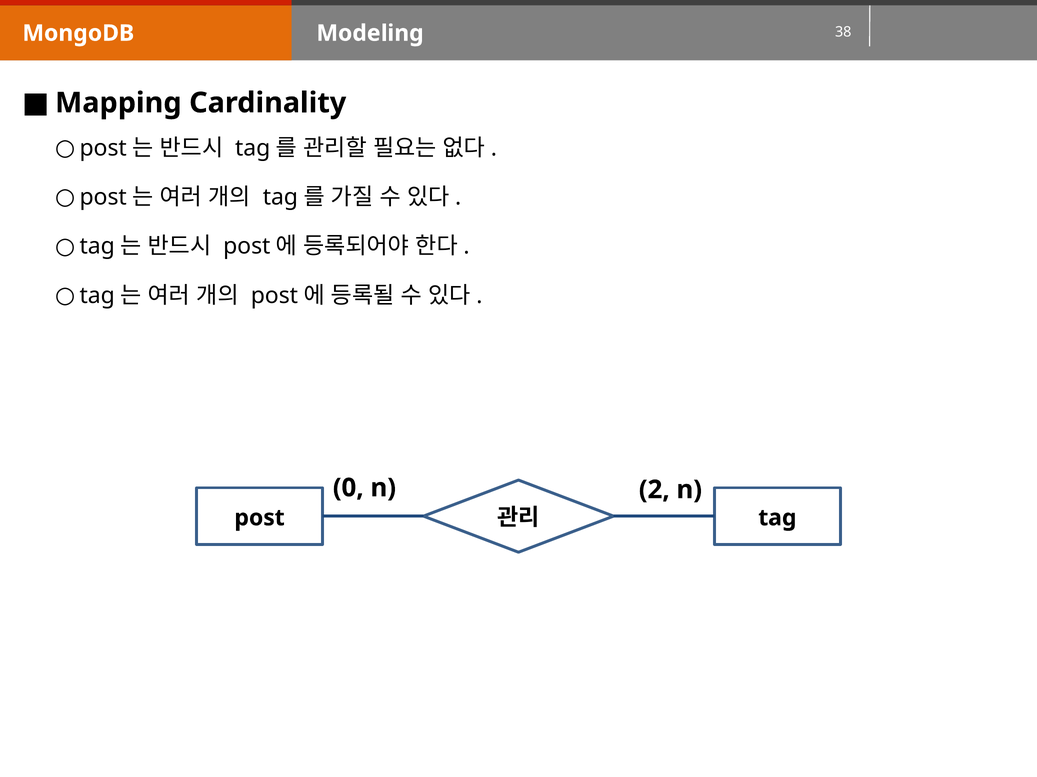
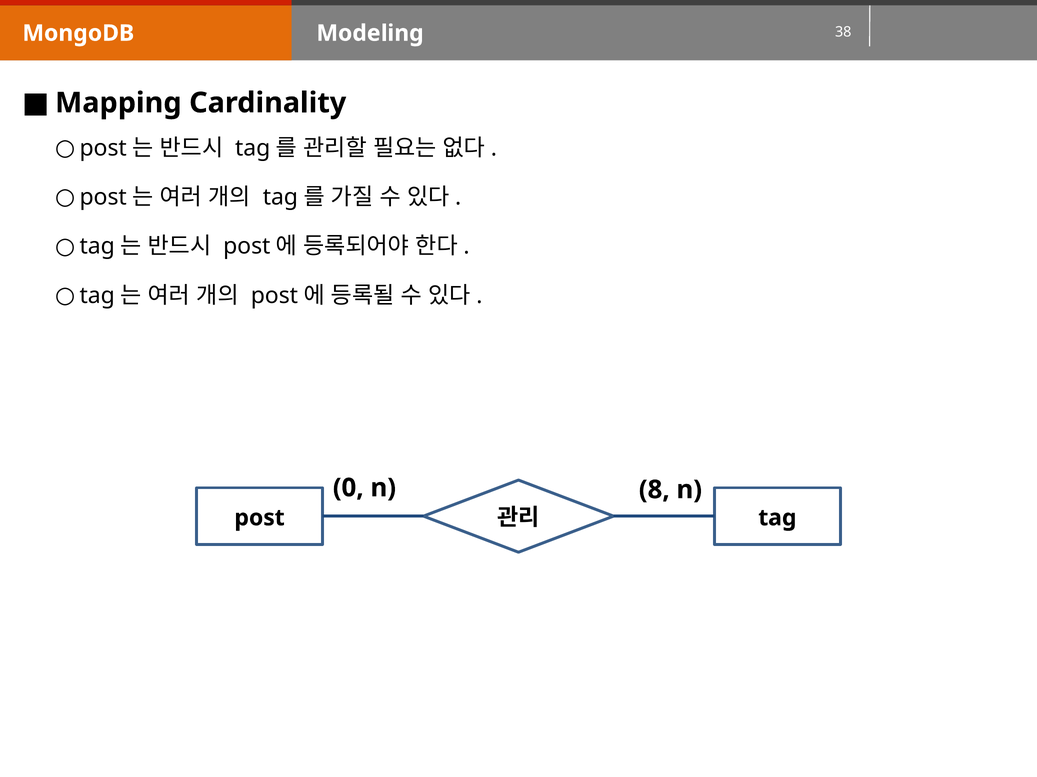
2: 2 -> 8
